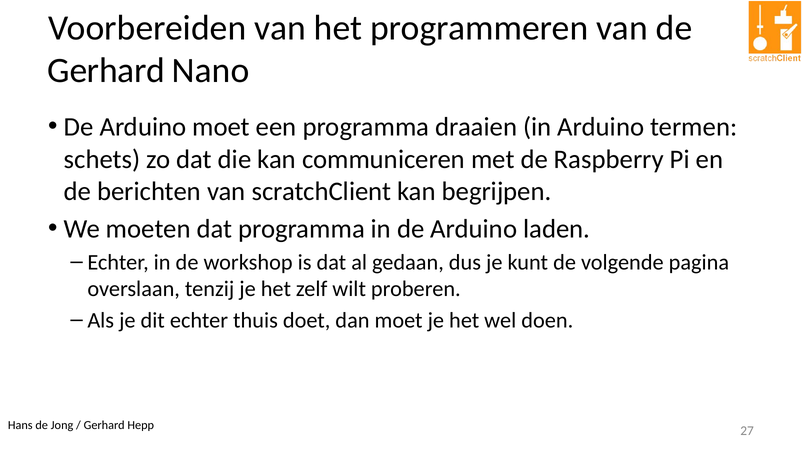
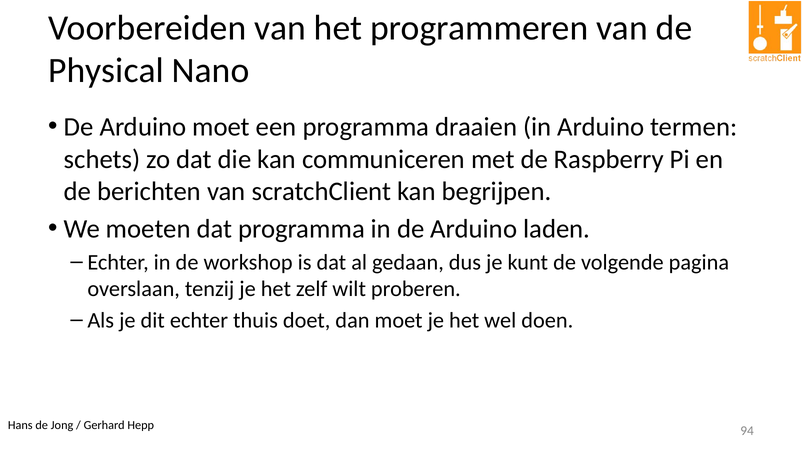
Gerhard at (106, 71): Gerhard -> Physical
27: 27 -> 94
